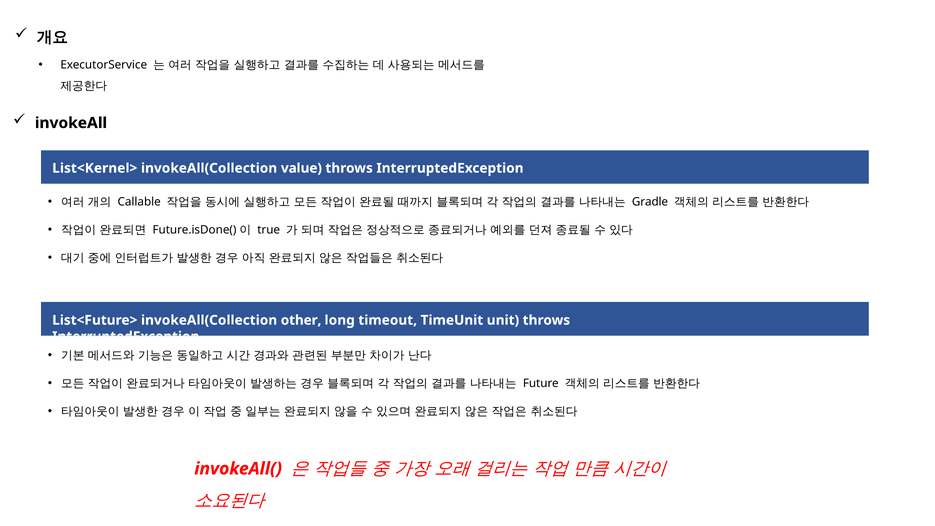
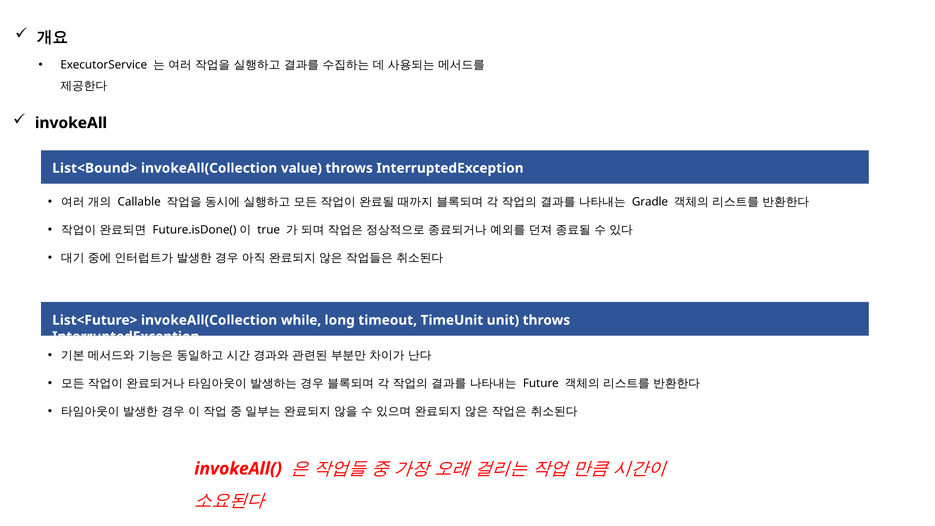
List<Kernel>: List<Kernel> -> List<Bound>
other: other -> while
